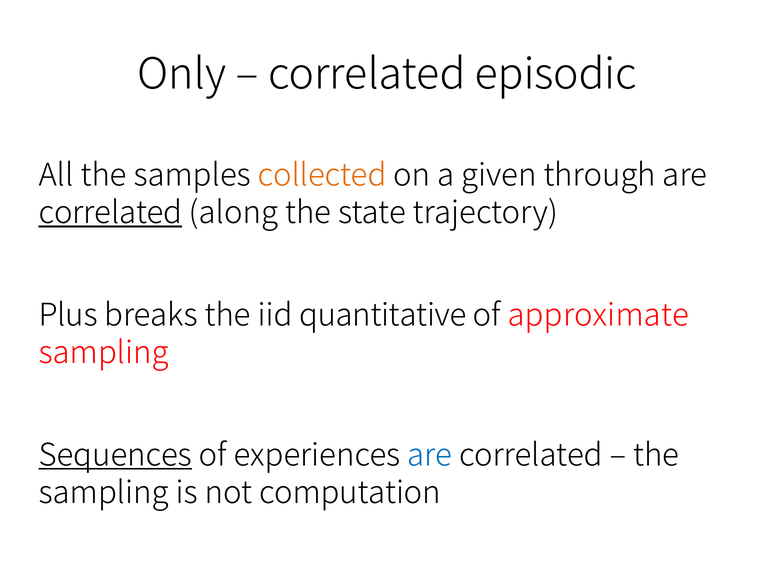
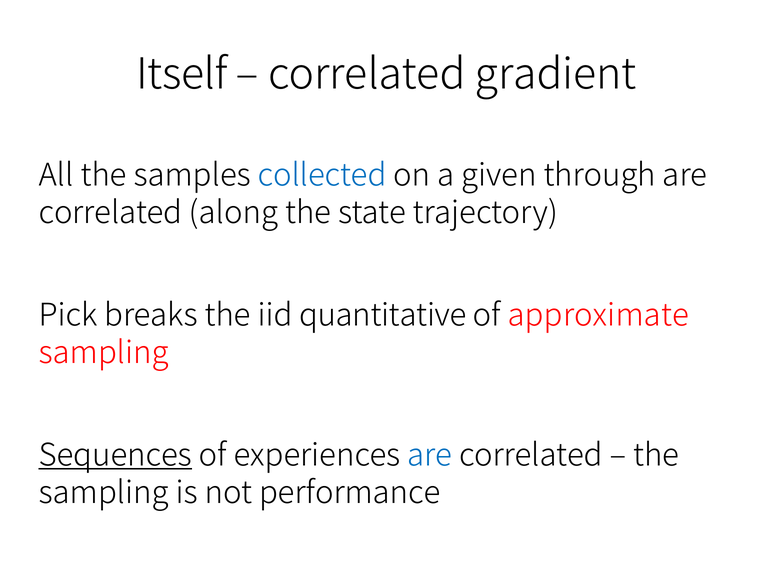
Only: Only -> Itself
episodic: episodic -> gradient
collected colour: orange -> blue
correlated at (111, 213) underline: present -> none
Plus: Plus -> Pick
computation: computation -> performance
